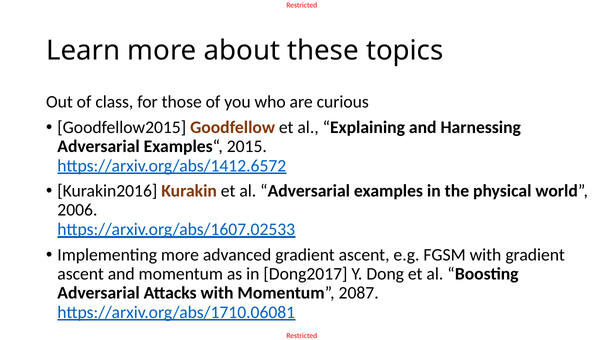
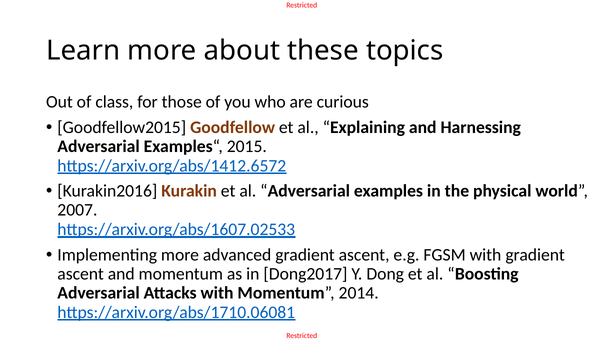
2006: 2006 -> 2007
2087: 2087 -> 2014
